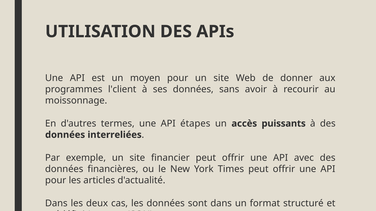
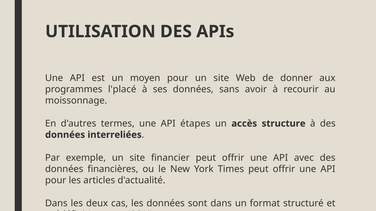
l'client: l'client -> l'placé
puissants: puissants -> structure
